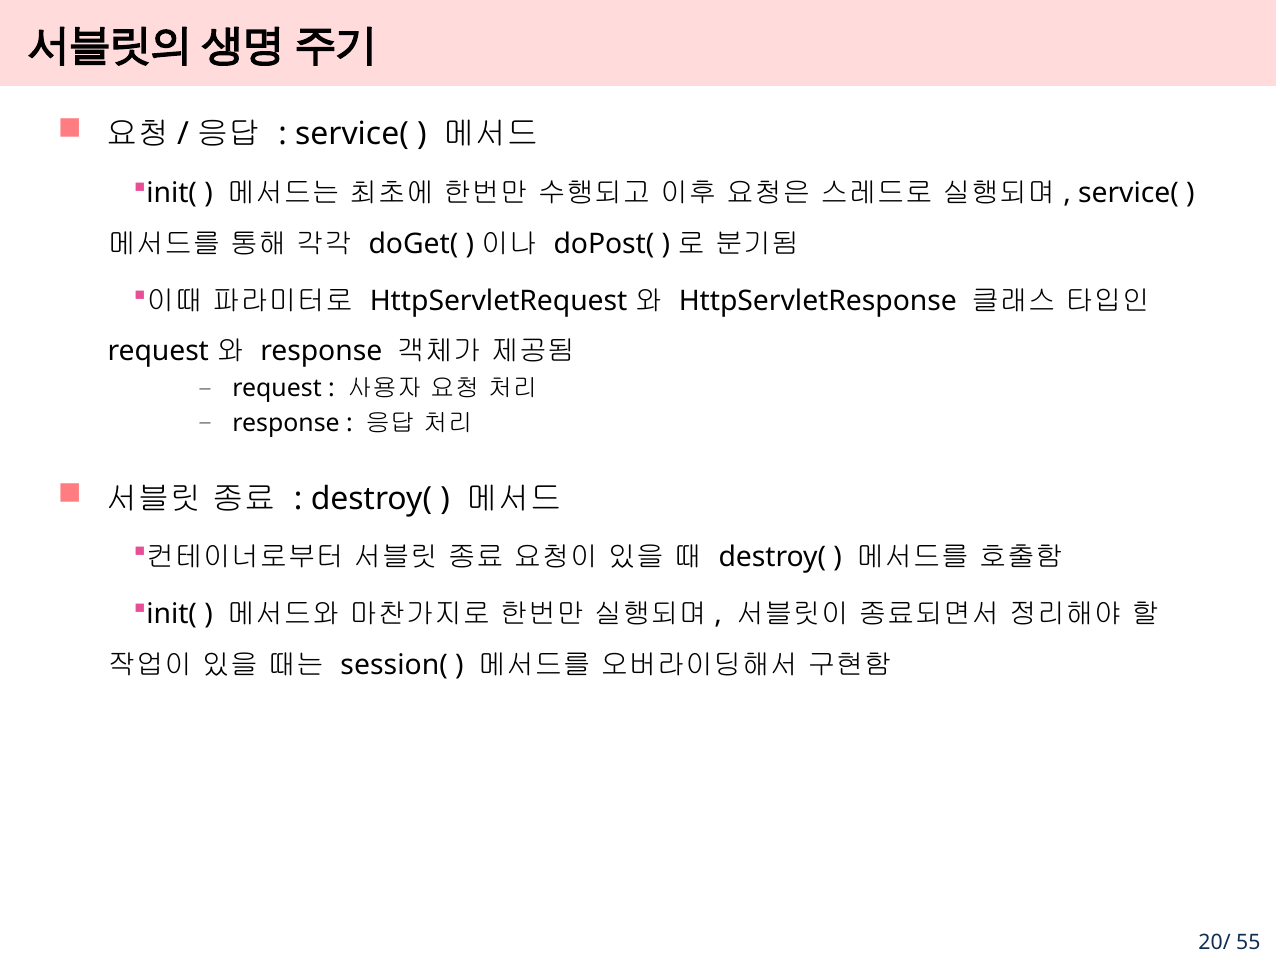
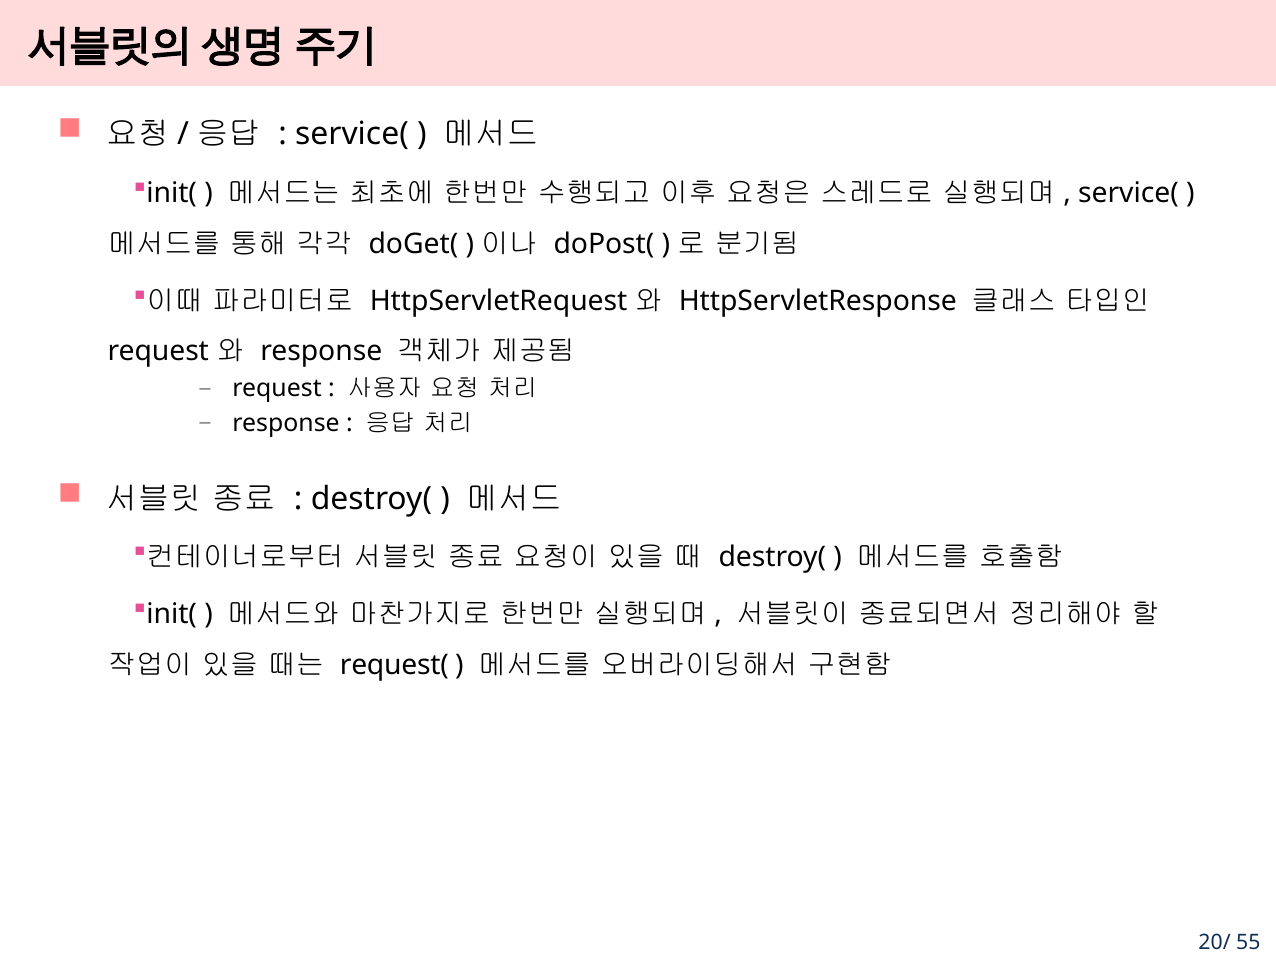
session(: session( -> request(
